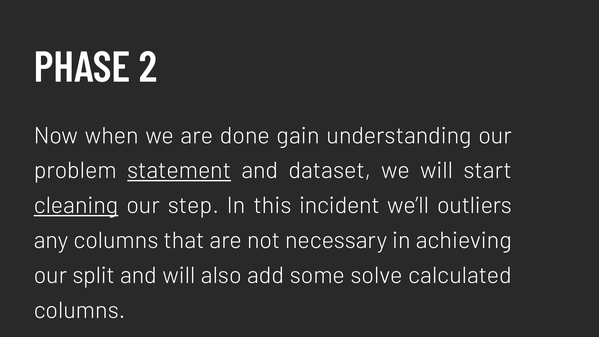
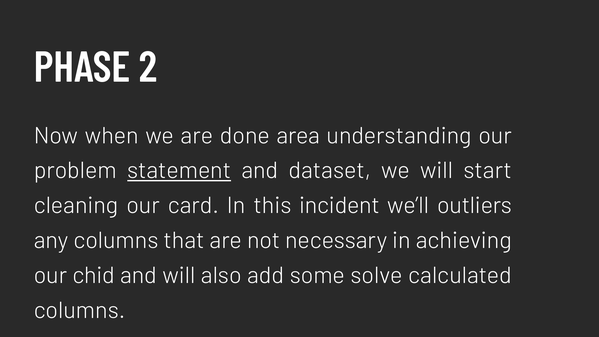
gain: gain -> area
cleaning underline: present -> none
step: step -> card
split: split -> chid
